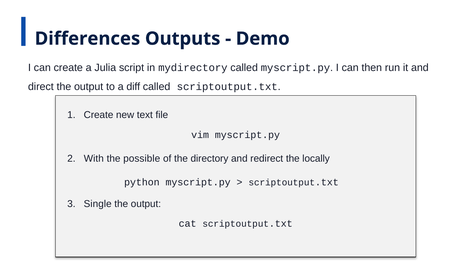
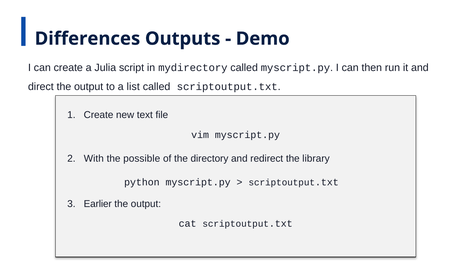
diff: diff -> list
locally: locally -> library
Single: Single -> Earlier
